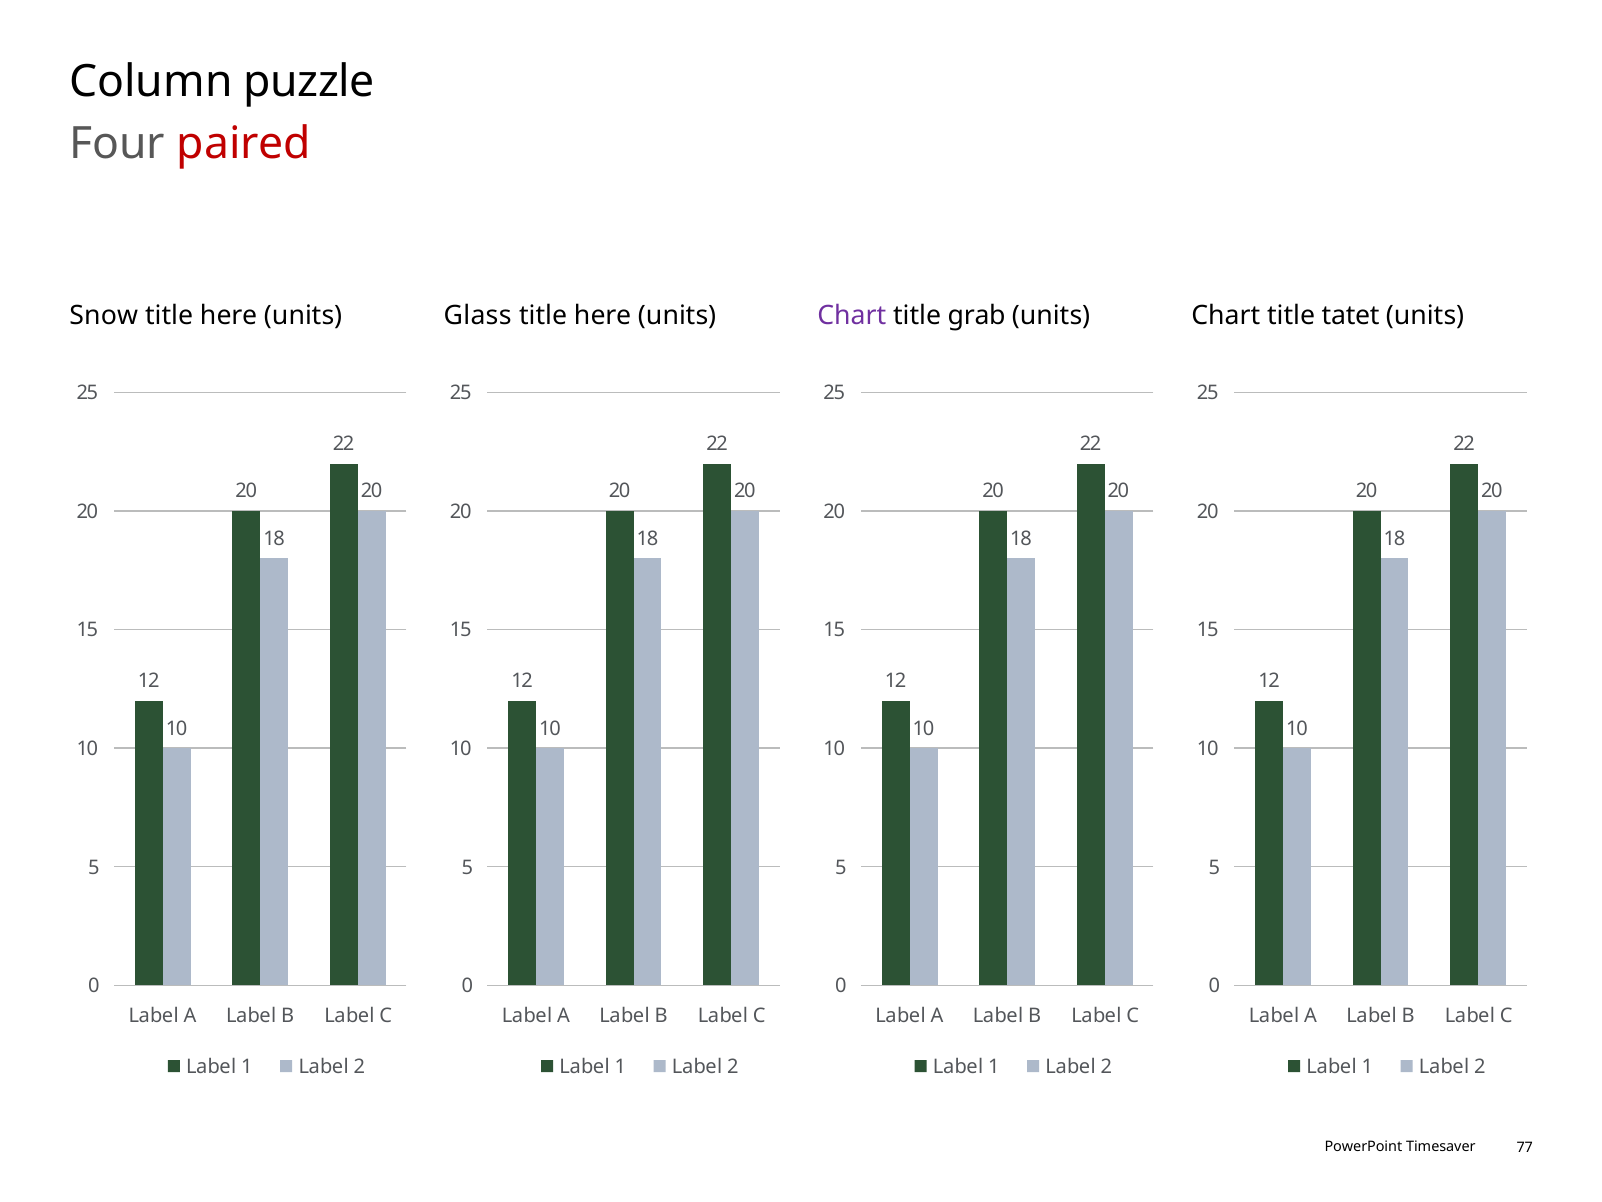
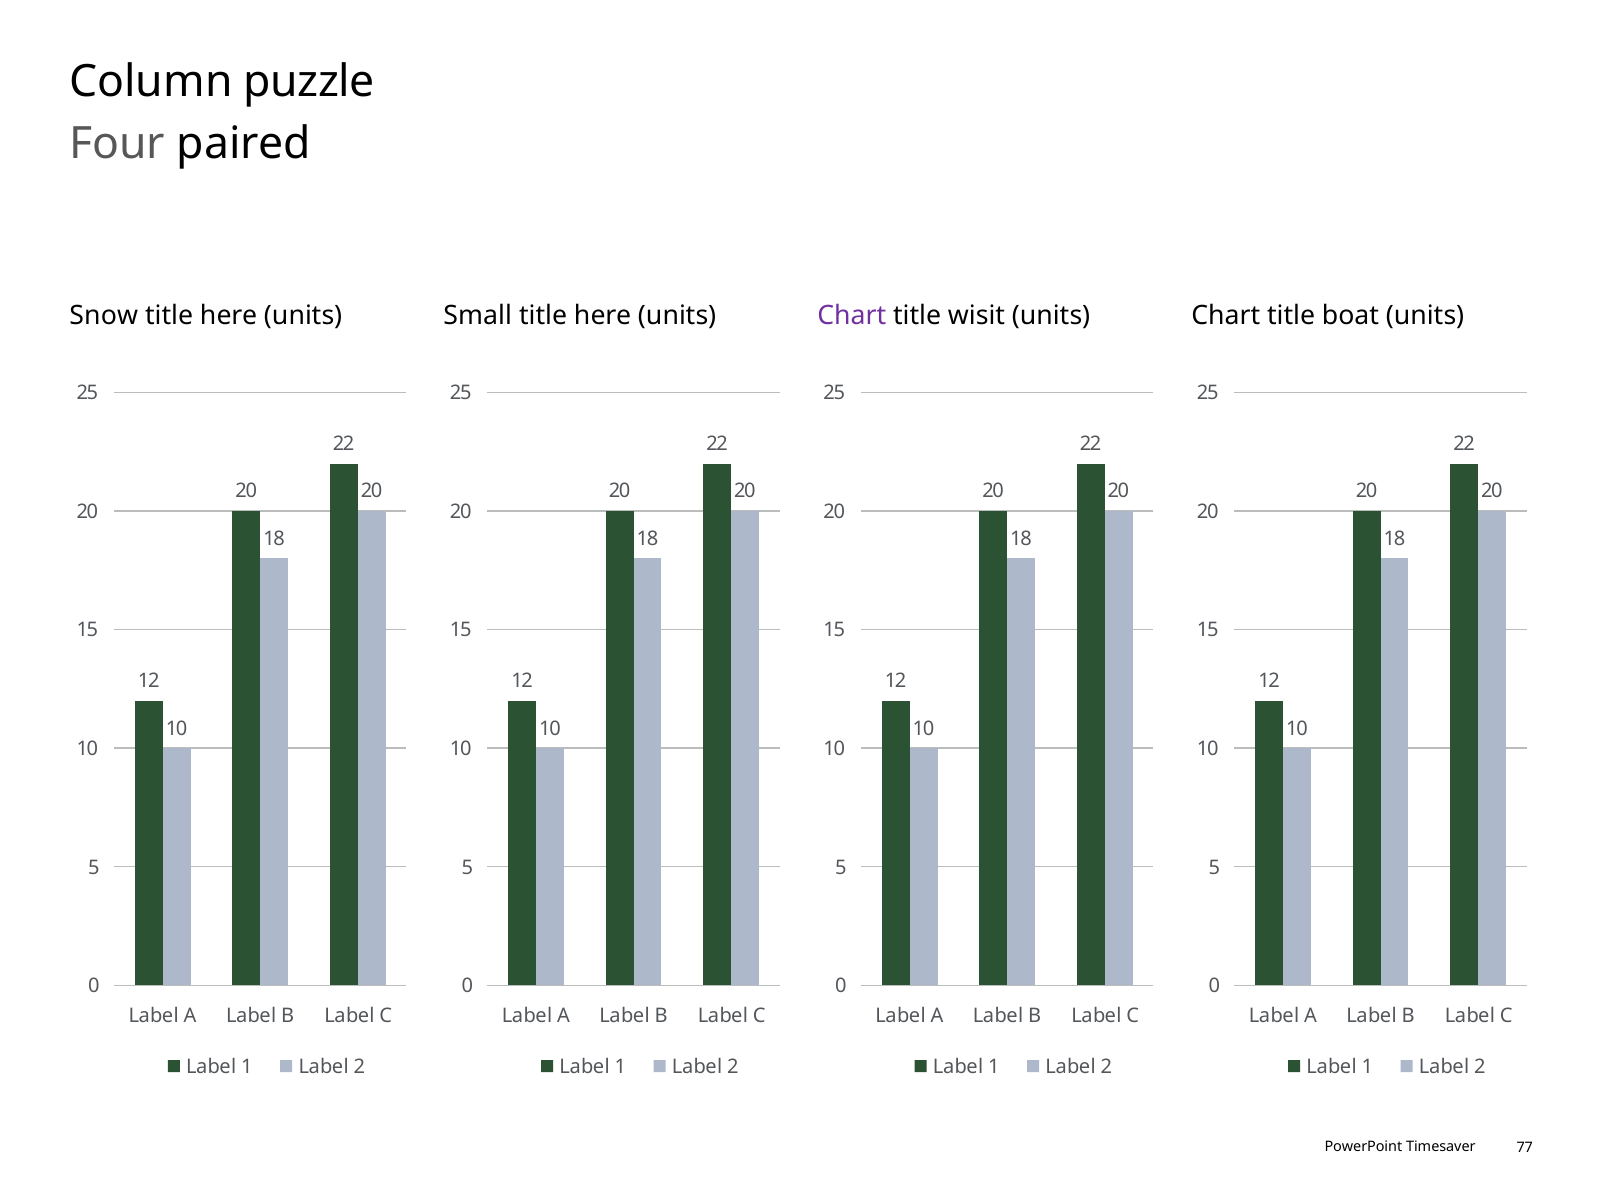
paired colour: red -> black
Glass: Glass -> Small
grab: grab -> wisit
tatet: tatet -> boat
